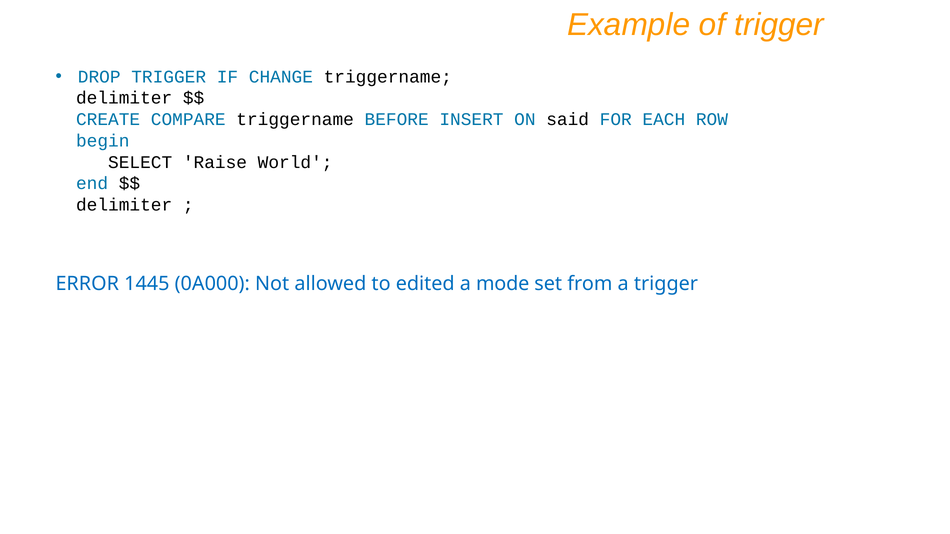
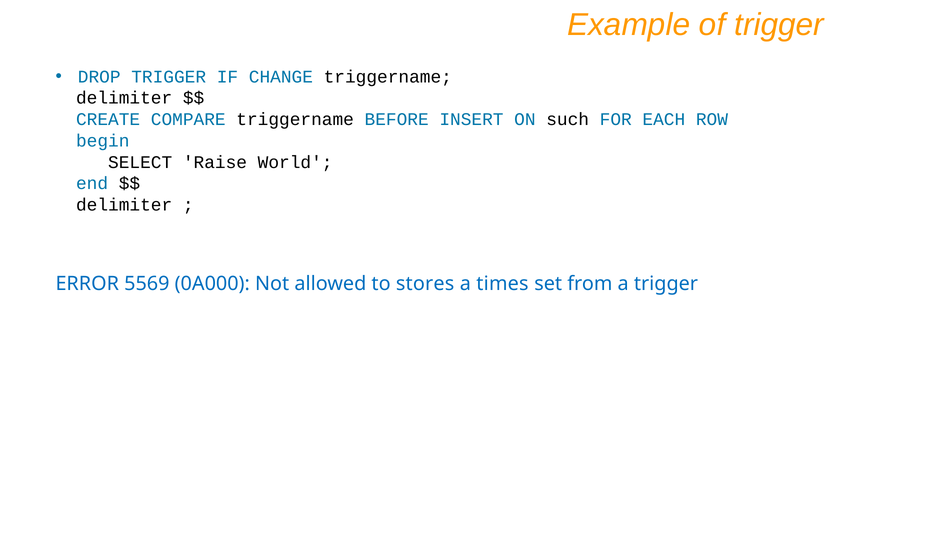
said: said -> such
1445: 1445 -> 5569
edited: edited -> stores
mode: mode -> times
